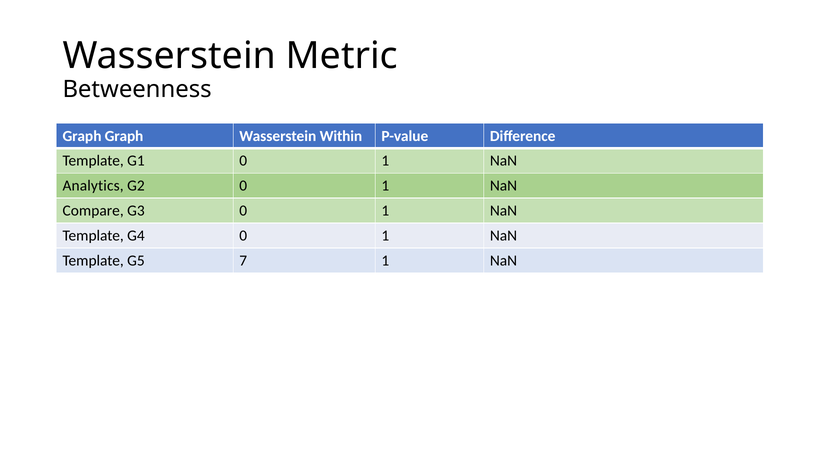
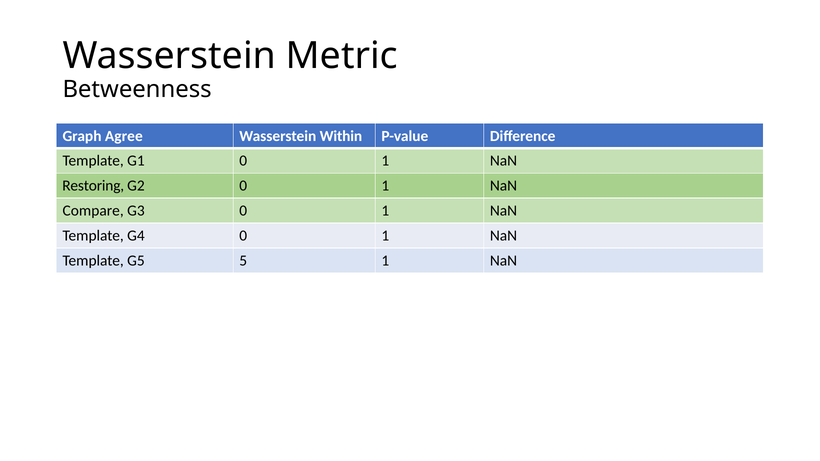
Graph Graph: Graph -> Agree
Analytics: Analytics -> Restoring
7: 7 -> 5
